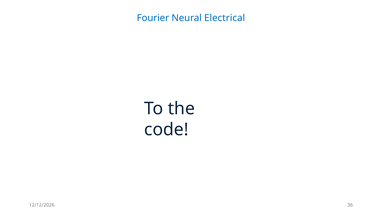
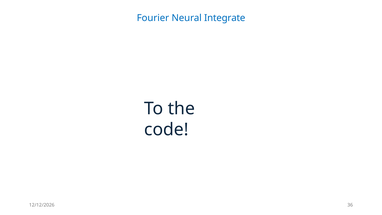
Electrical: Electrical -> Integrate
